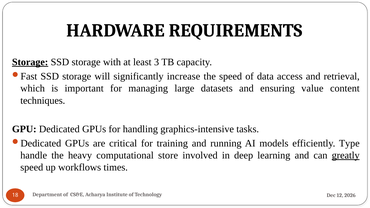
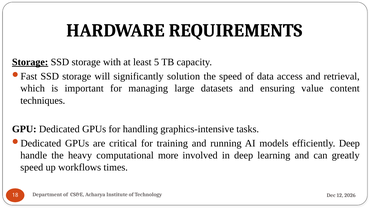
3: 3 -> 5
increase: increase -> solution
efficiently Type: Type -> Deep
store: store -> more
greatly underline: present -> none
